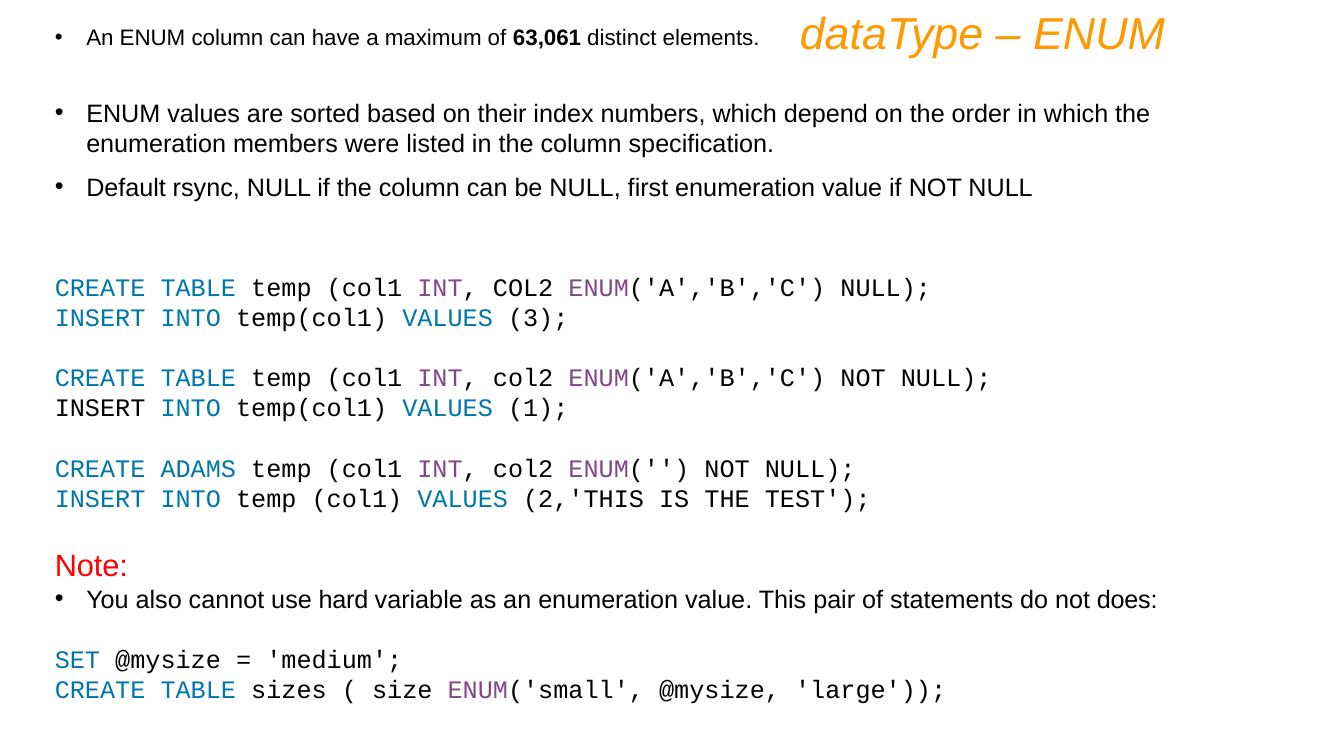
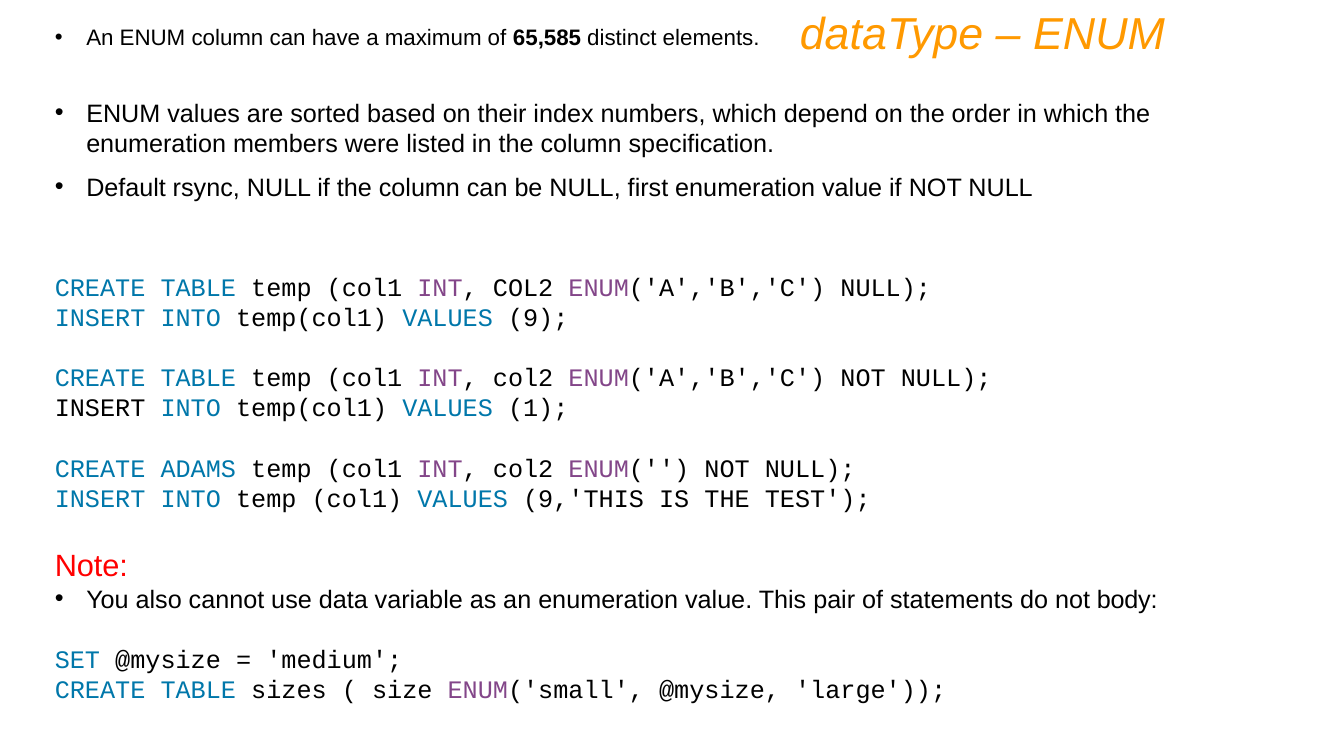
63,061: 63,061 -> 65,585
3: 3 -> 9
2,'THIS: 2,'THIS -> 9,'THIS
hard: hard -> data
does: does -> body
